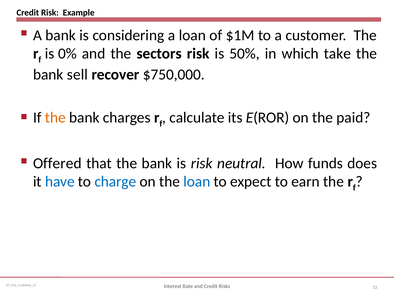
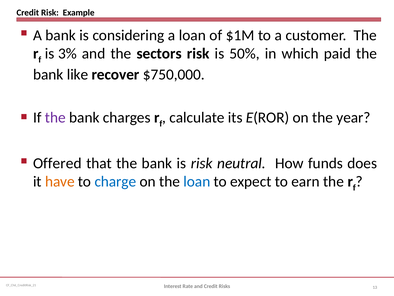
0%: 0% -> 3%
take: take -> paid
sell: sell -> like
the at (55, 117) colour: orange -> purple
paid: paid -> year
have colour: blue -> orange
